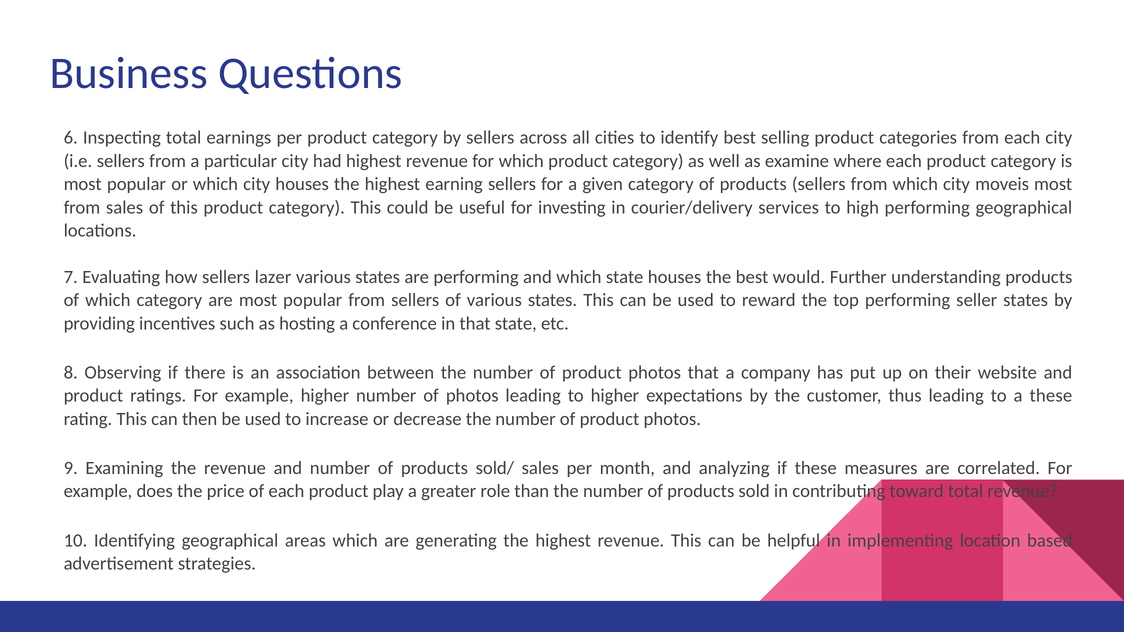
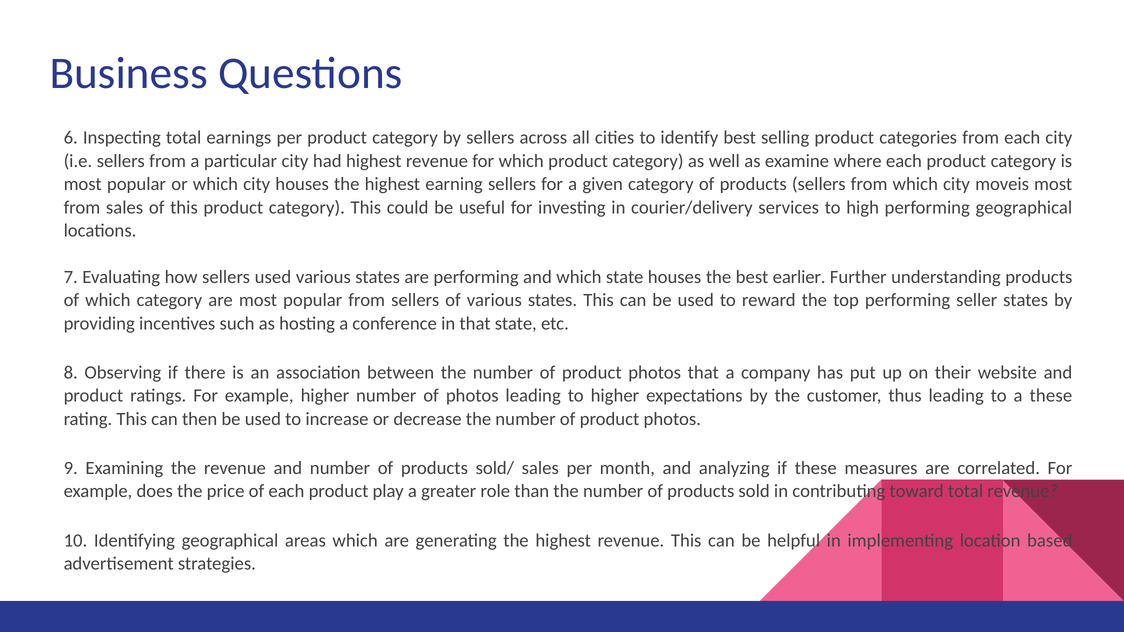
sellers lazer: lazer -> used
would: would -> earlier
